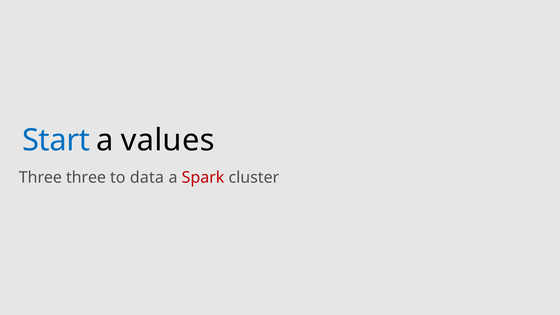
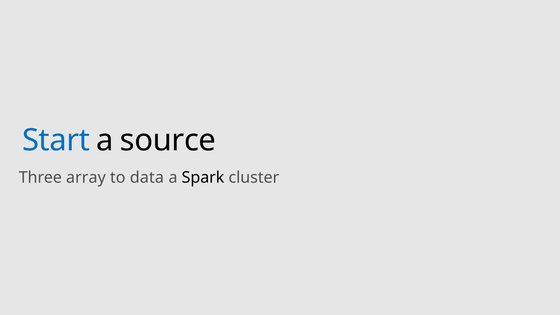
values: values -> source
Three three: three -> array
Spark colour: red -> black
